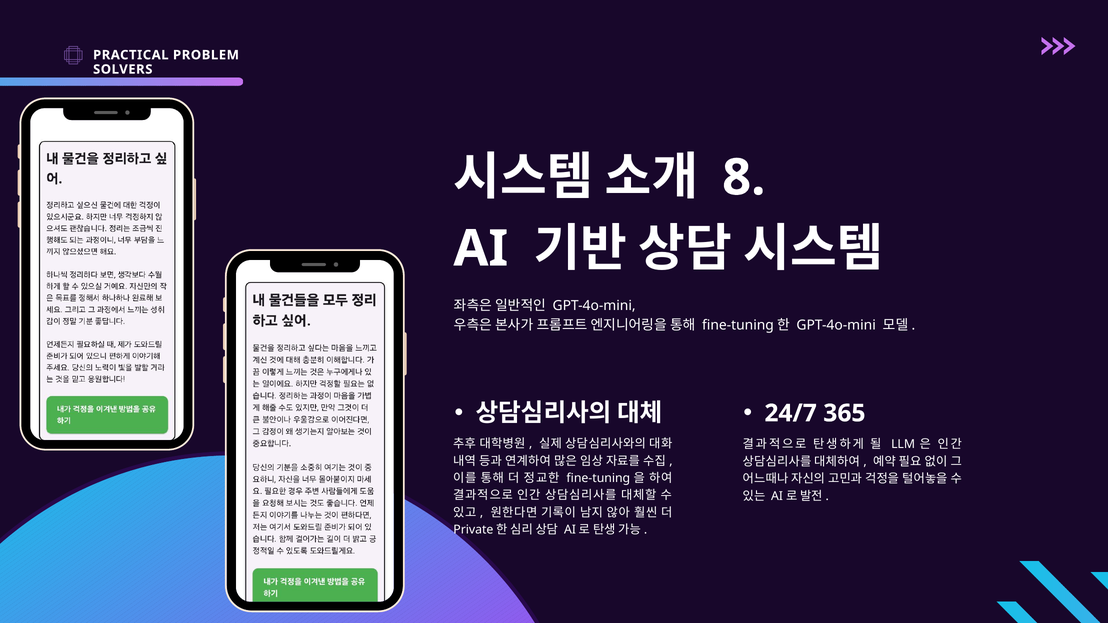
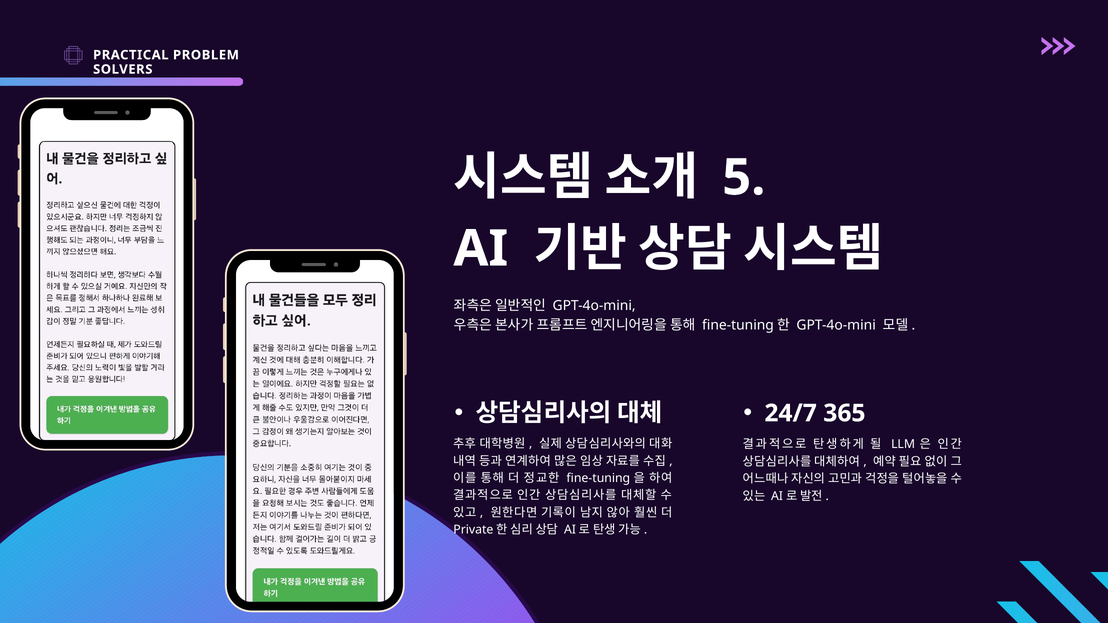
8: 8 -> 5
